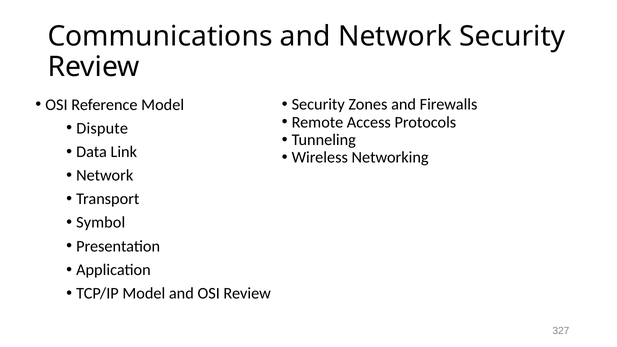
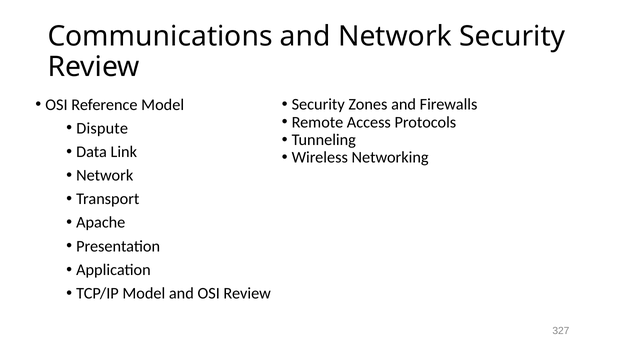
Symbol: Symbol -> Apache
